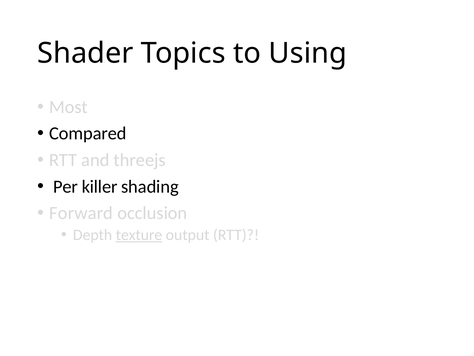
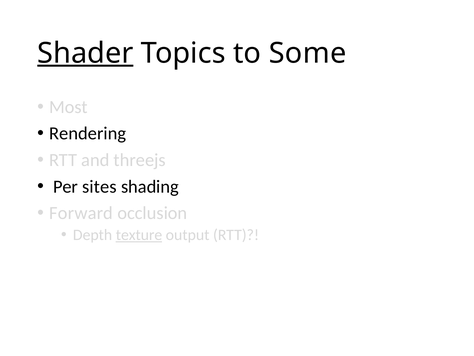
Shader underline: none -> present
Using: Using -> Some
Compared: Compared -> Rendering
killer: killer -> sites
